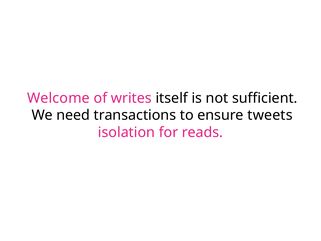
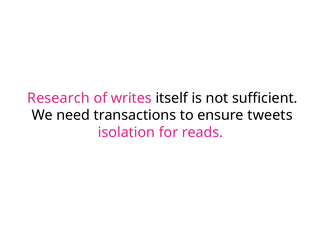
Welcome: Welcome -> Research
